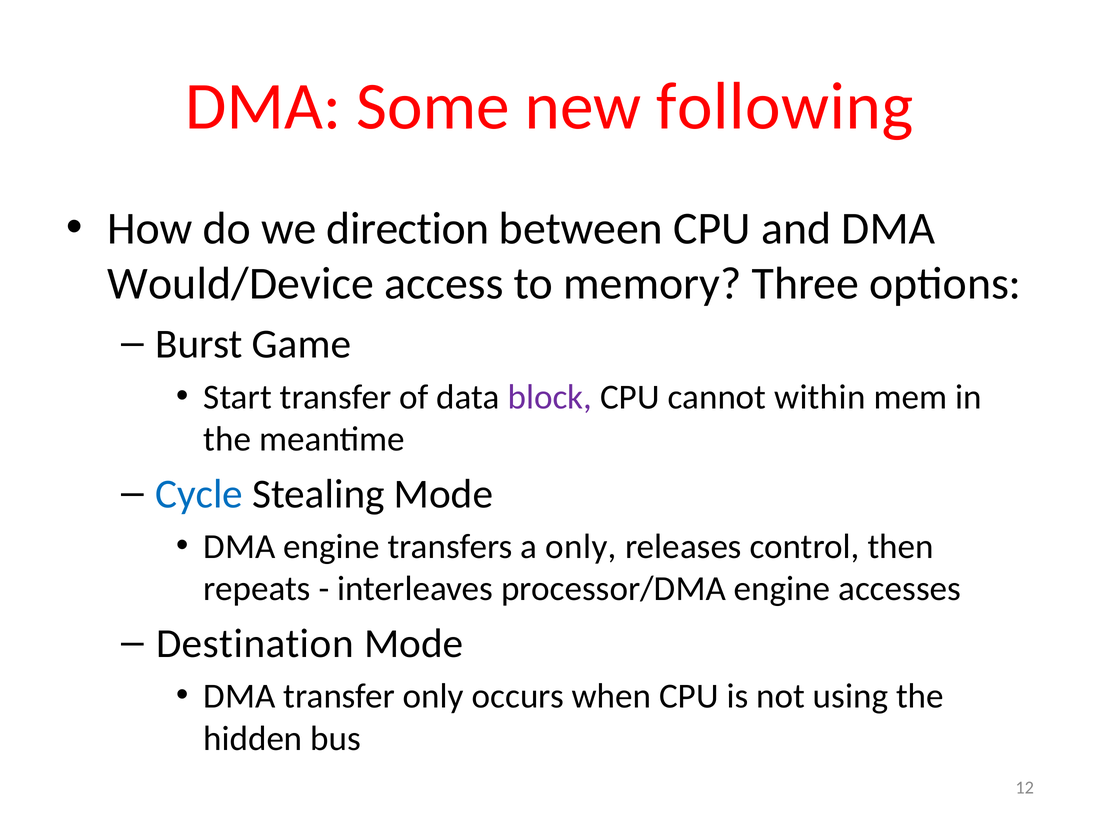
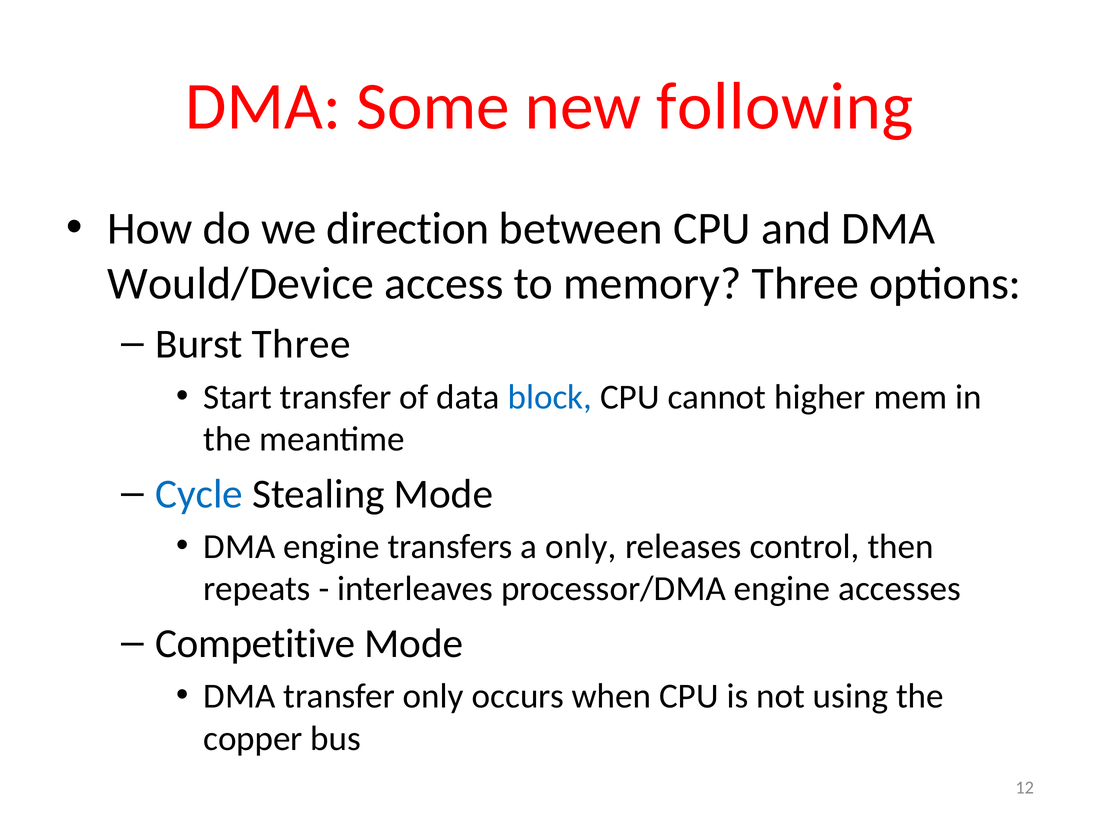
Burst Game: Game -> Three
block colour: purple -> blue
within: within -> higher
Destination: Destination -> Competitive
hidden: hidden -> copper
